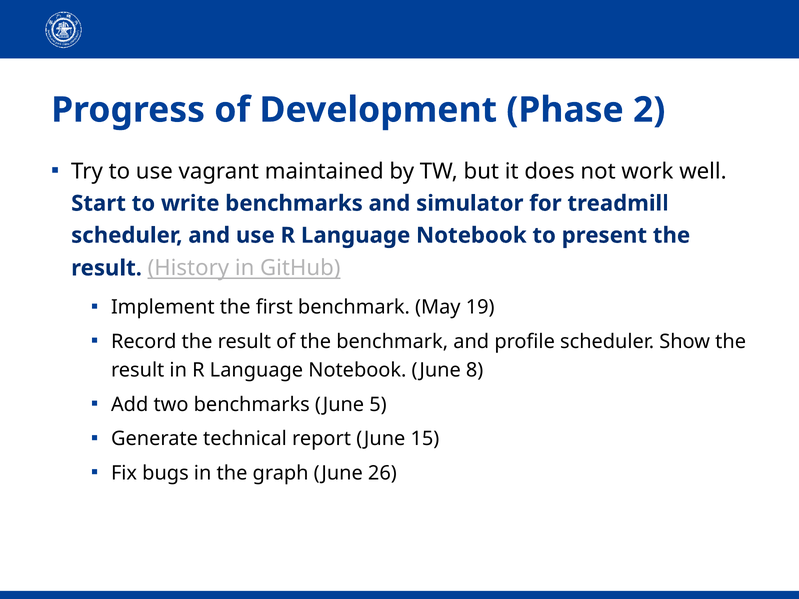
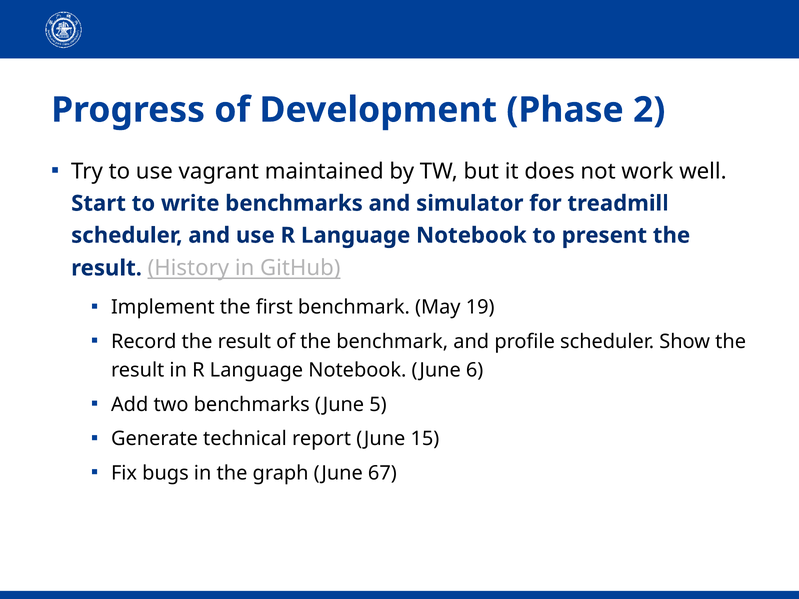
8: 8 -> 6
26: 26 -> 67
